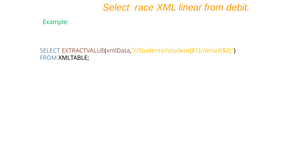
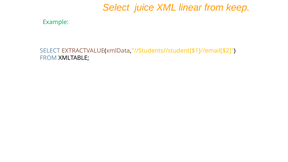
race: race -> juice
debit: debit -> keep
